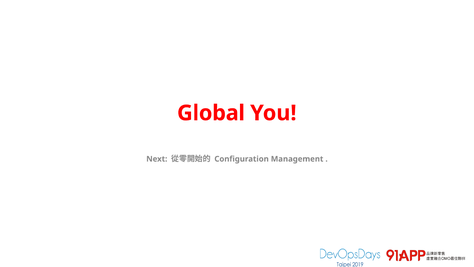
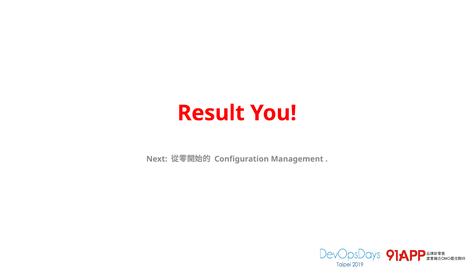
Global: Global -> Result
